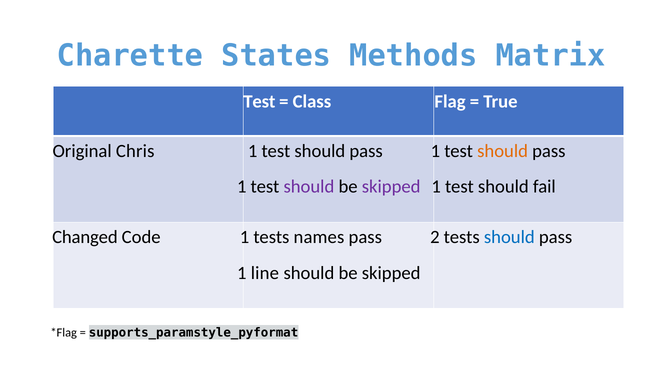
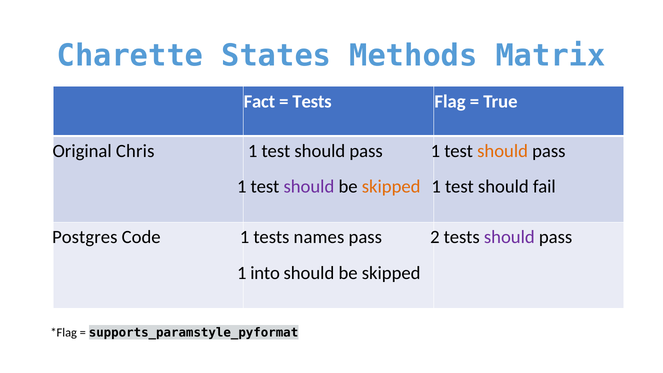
Test at (259, 101): Test -> Fact
Class at (312, 101): Class -> Tests
skipped at (391, 187) colour: purple -> orange
Changed: Changed -> Postgres
should at (509, 237) colour: blue -> purple
line: line -> into
